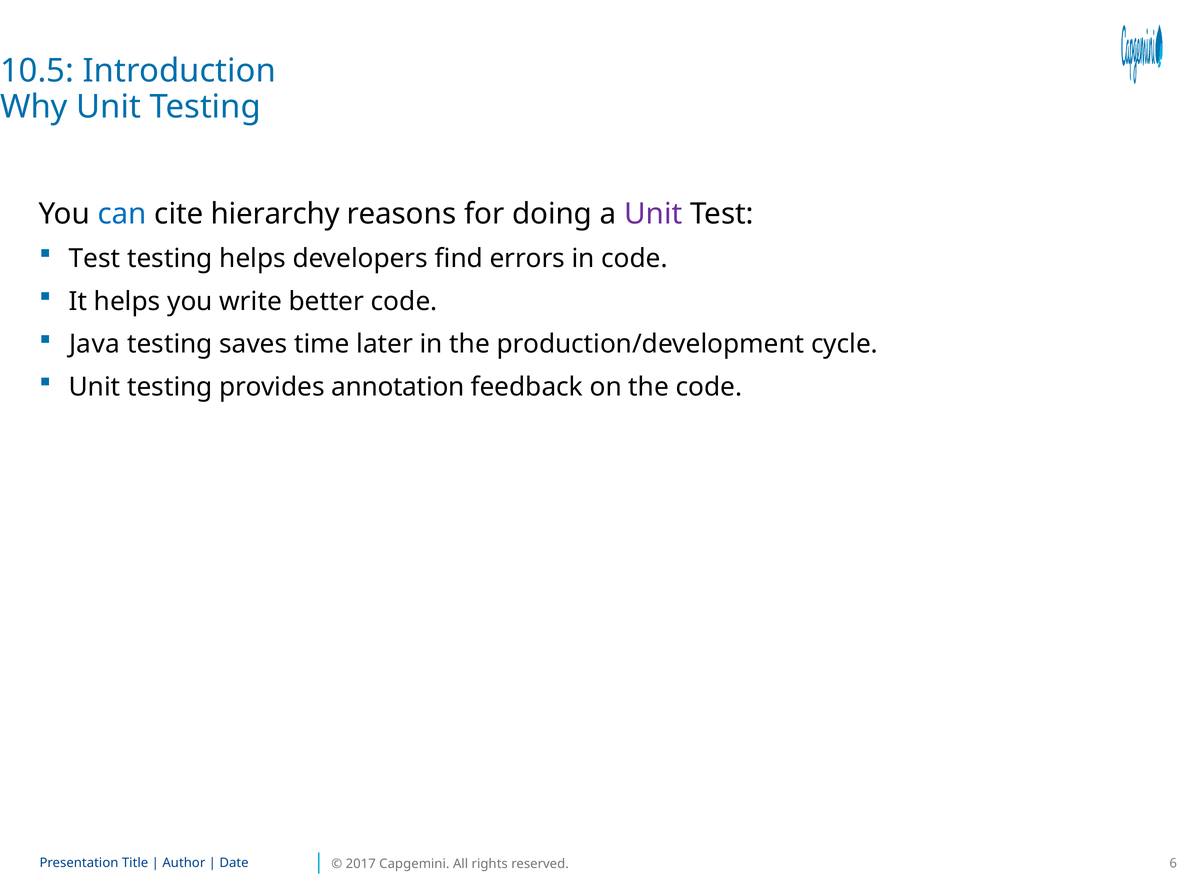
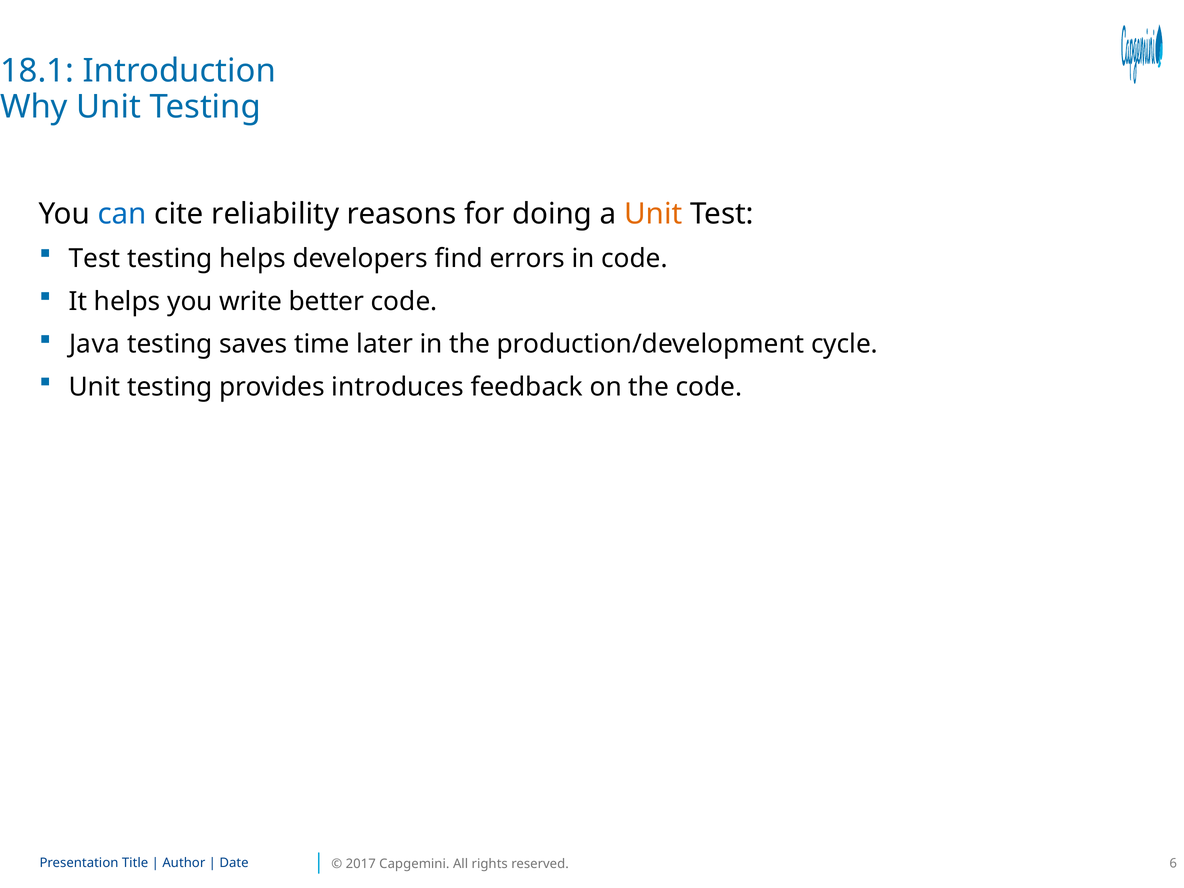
10.5: 10.5 -> 18.1
hierarchy: hierarchy -> reliability
Unit at (653, 214) colour: purple -> orange
annotation: annotation -> introduces
